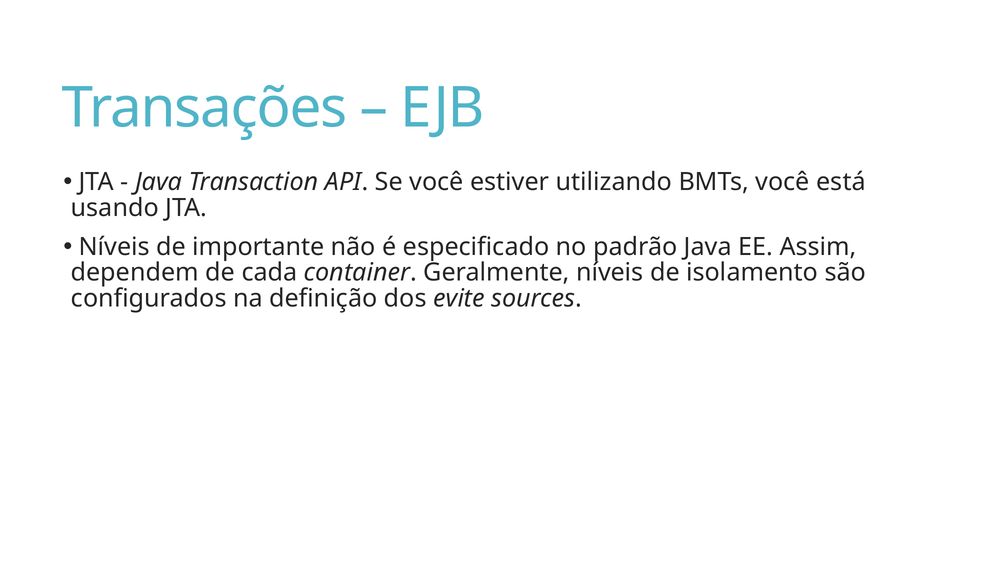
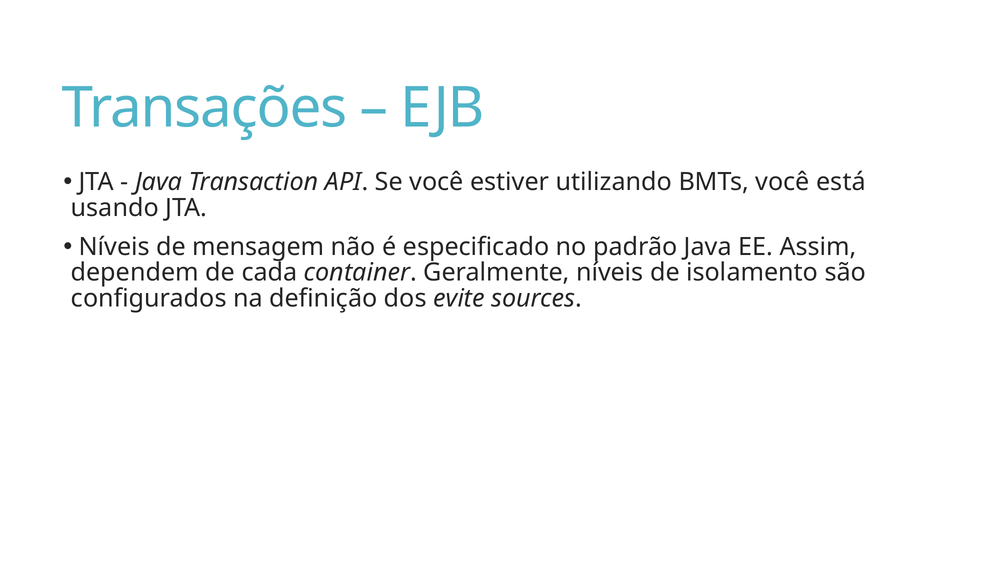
importante: importante -> mensagem
